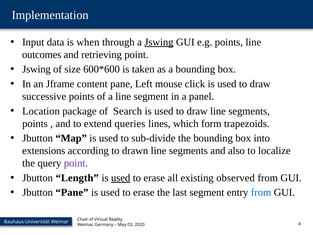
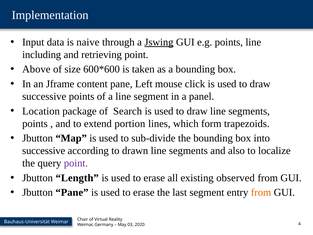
when: when -> naive
outcomes: outcomes -> including
Jswing at (36, 69): Jswing -> Above
queries: queries -> portion
extensions at (44, 151): extensions -> successive
used at (121, 178) underline: present -> none
from at (261, 192) colour: blue -> orange
